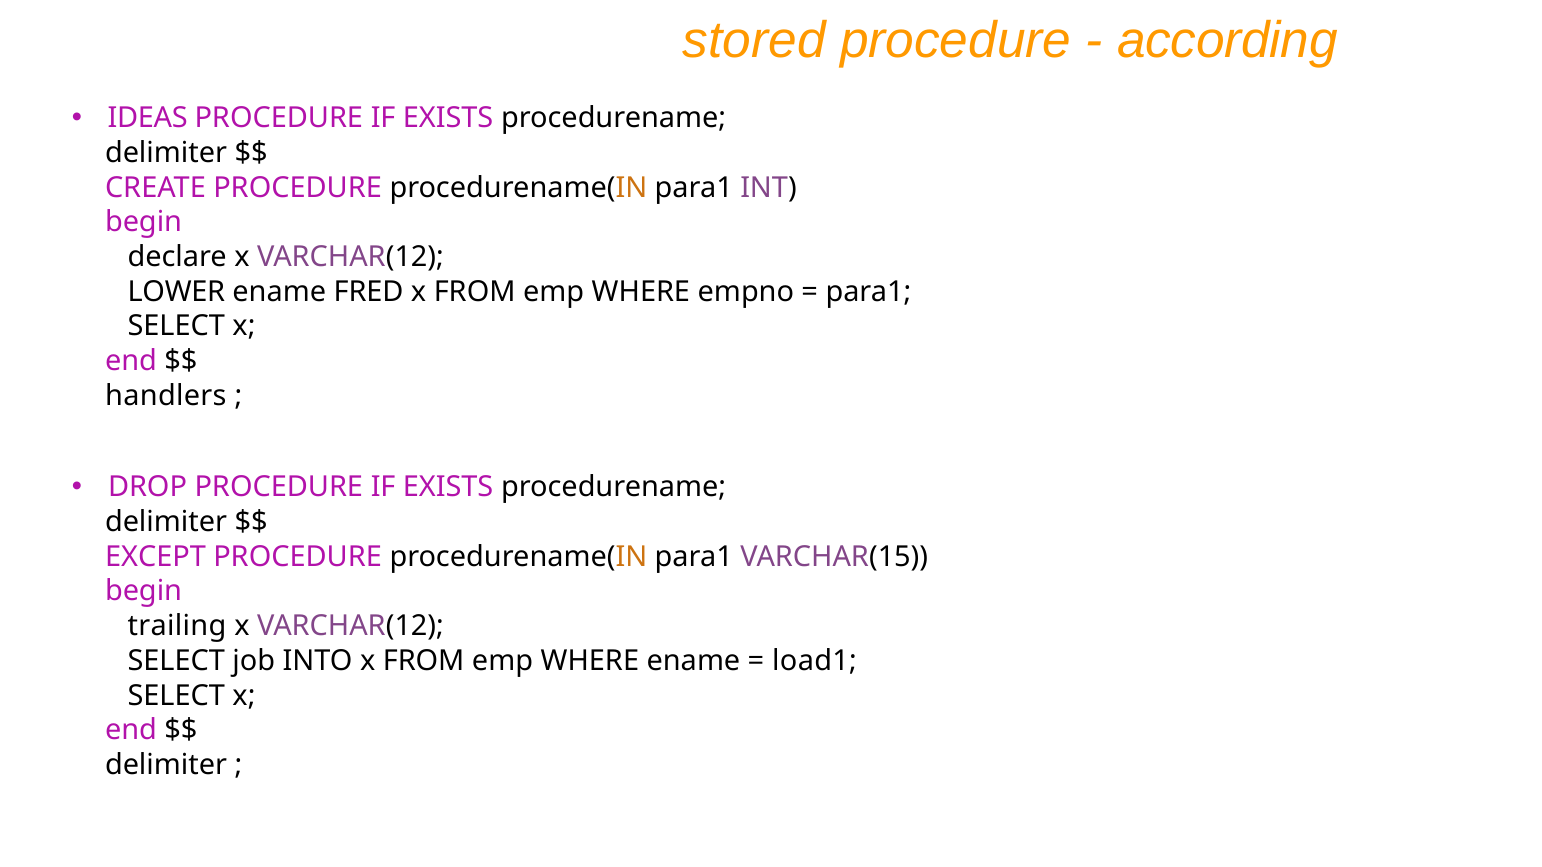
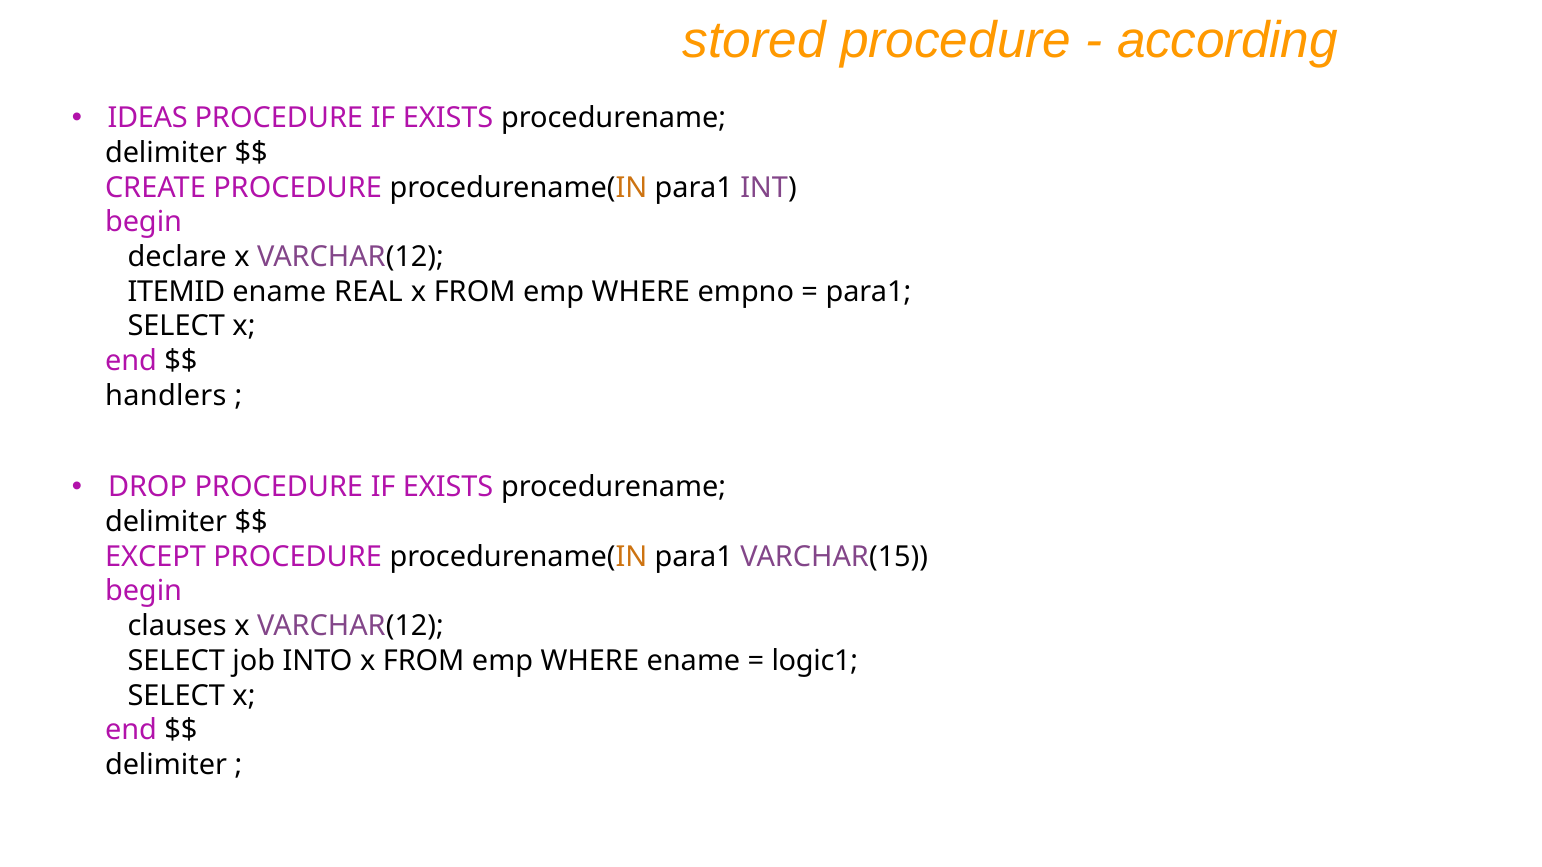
LOWER: LOWER -> ITEMID
FRED: FRED -> REAL
trailing: trailing -> clauses
load1: load1 -> logic1
